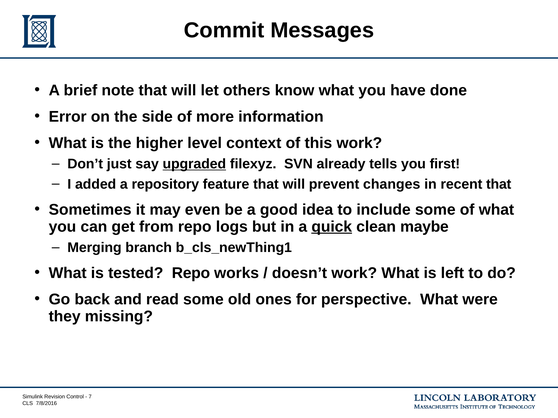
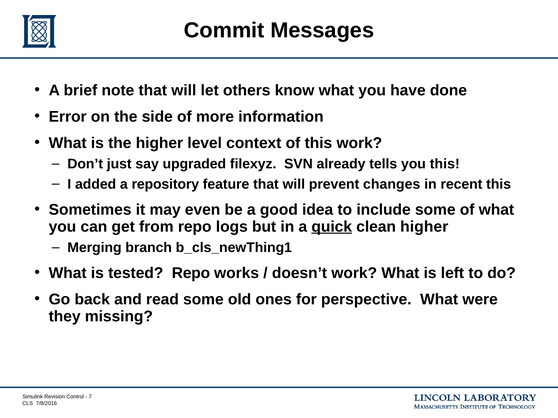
upgraded underline: present -> none
you first: first -> this
recent that: that -> this
clean maybe: maybe -> higher
